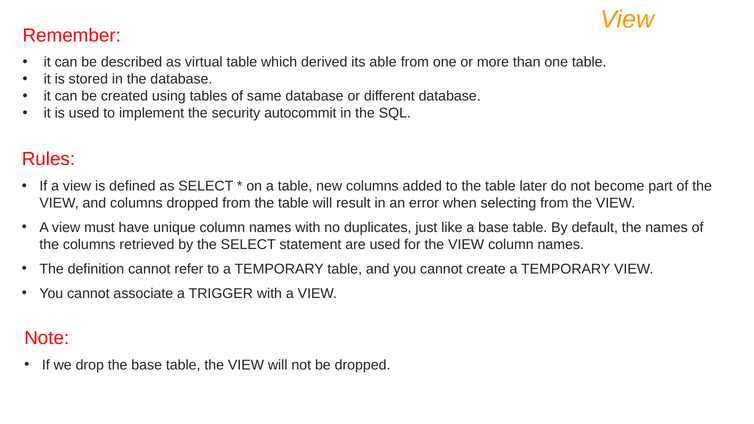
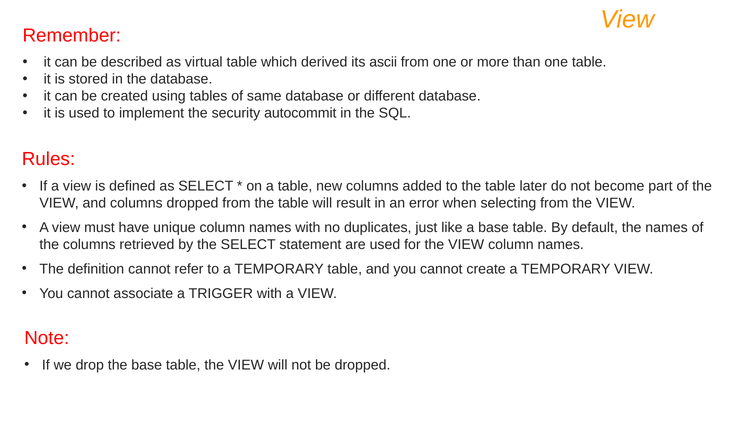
able: able -> ascii
